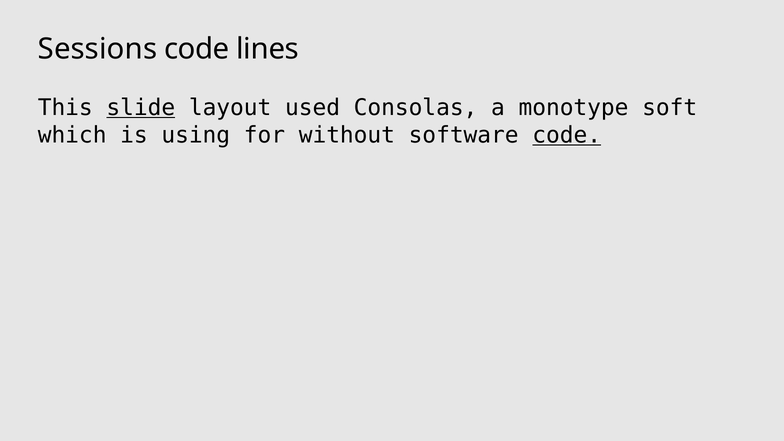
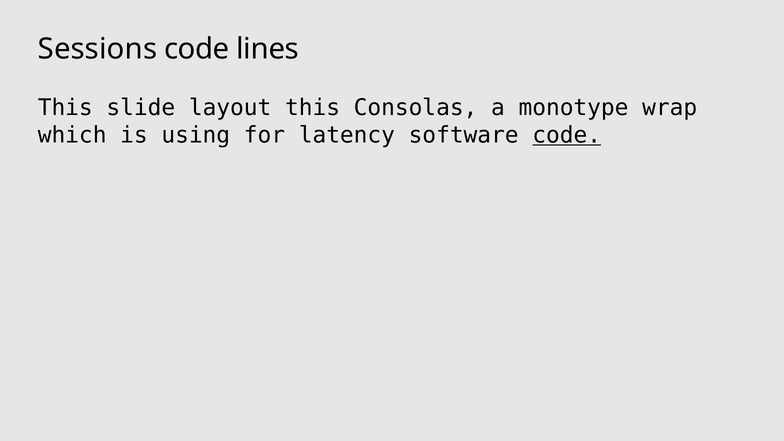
slide underline: present -> none
layout used: used -> this
soft: soft -> wrap
without: without -> latency
